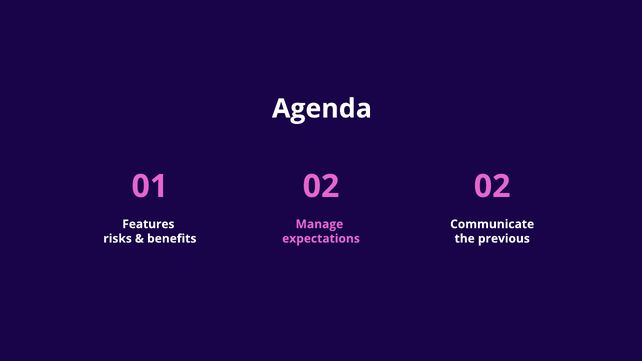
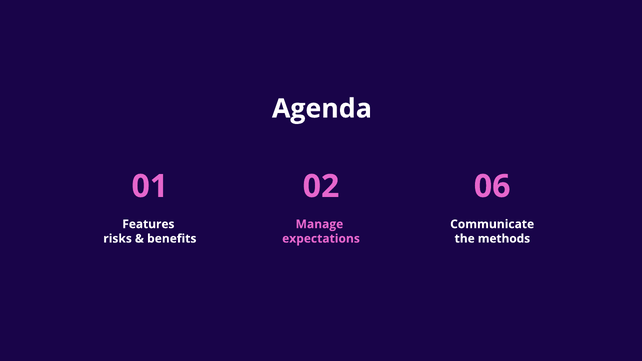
01 02: 02 -> 06
previous: previous -> methods
